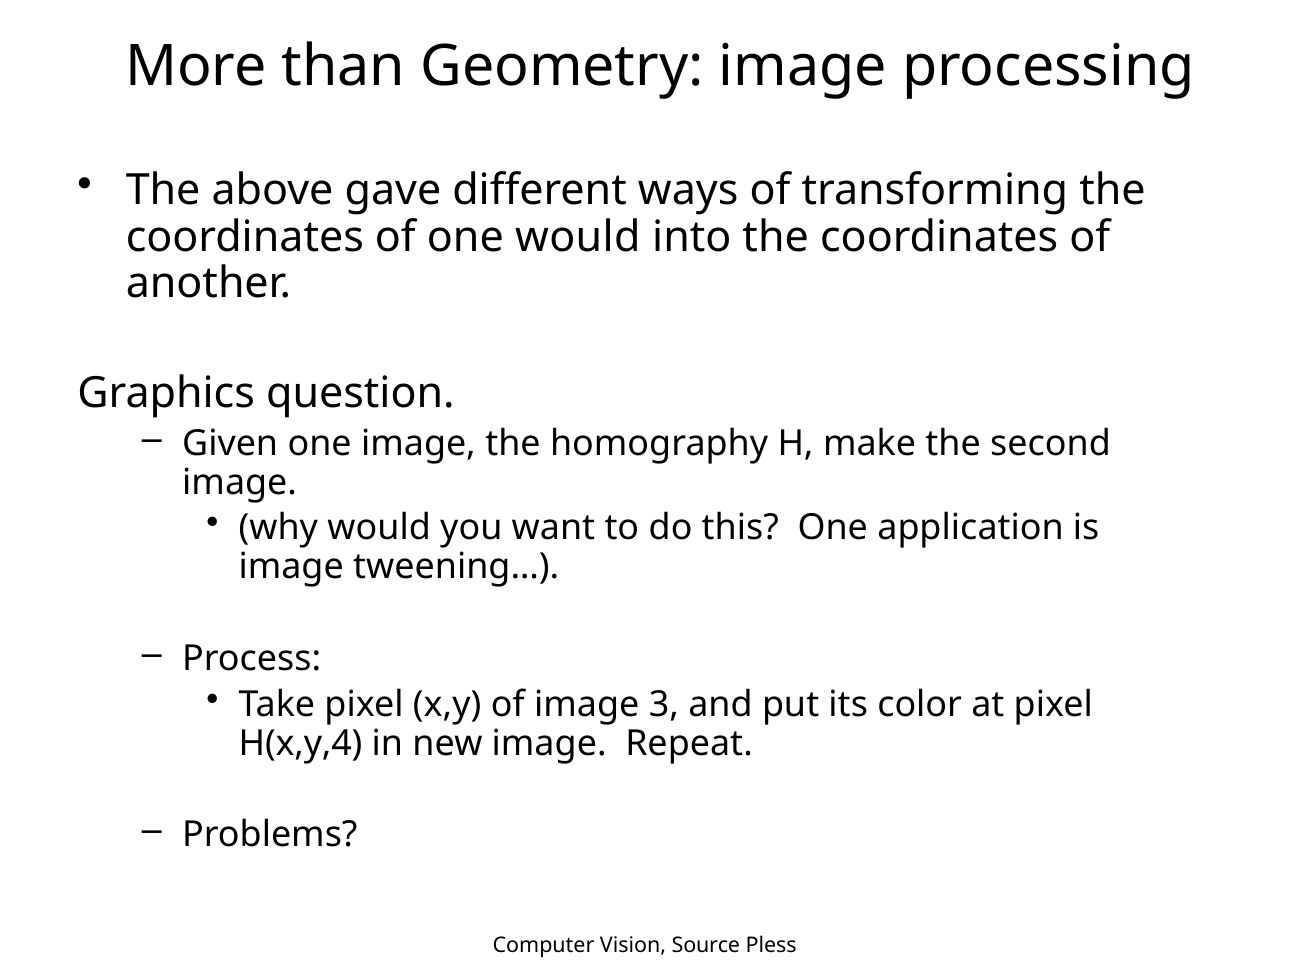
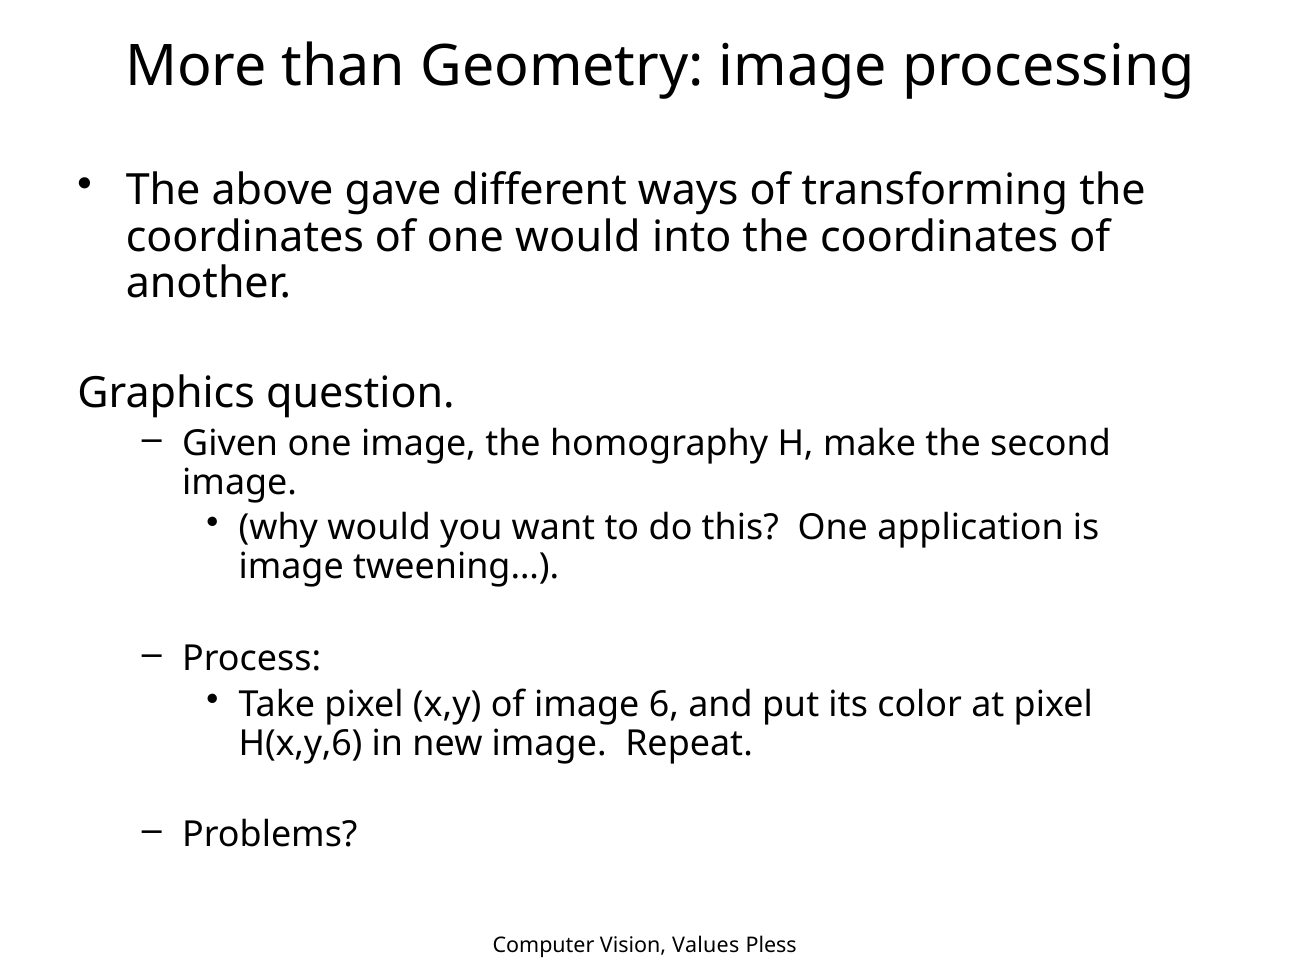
3: 3 -> 6
H(x,y,4: H(x,y,4 -> H(x,y,6
Source: Source -> Values
